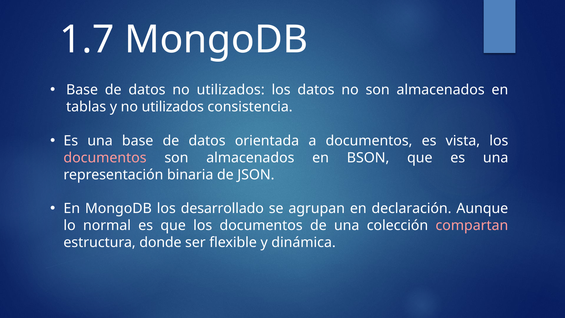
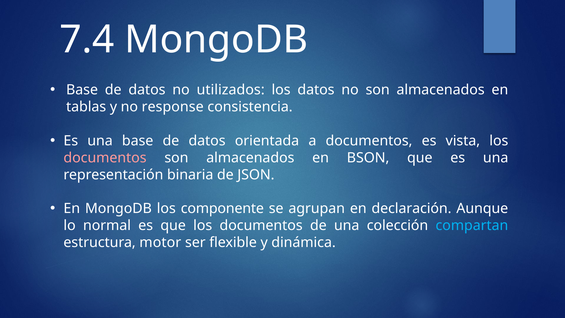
1.7: 1.7 -> 7.4
y no utilizados: utilizados -> response
desarrollado: desarrollado -> componente
compartan colour: pink -> light blue
donde: donde -> motor
